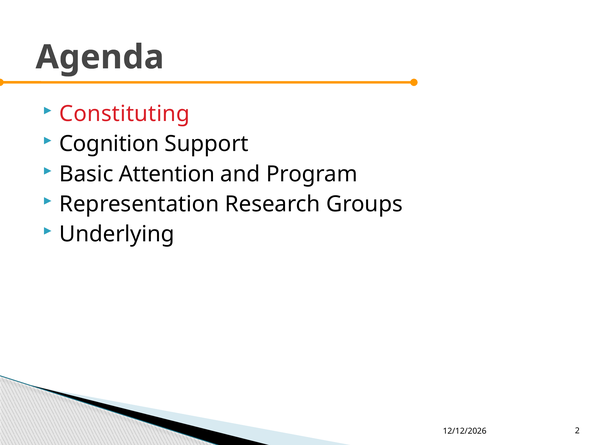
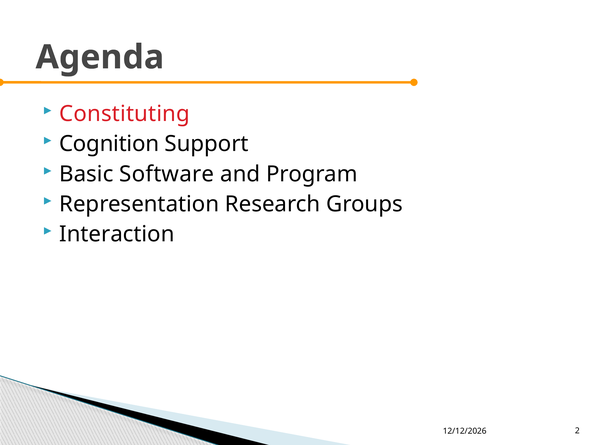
Attention: Attention -> Software
Underlying: Underlying -> Interaction
